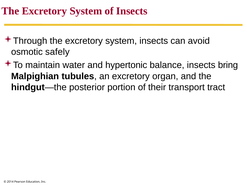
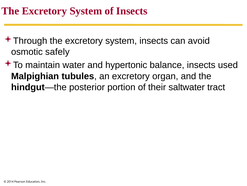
bring: bring -> used
transport: transport -> saltwater
